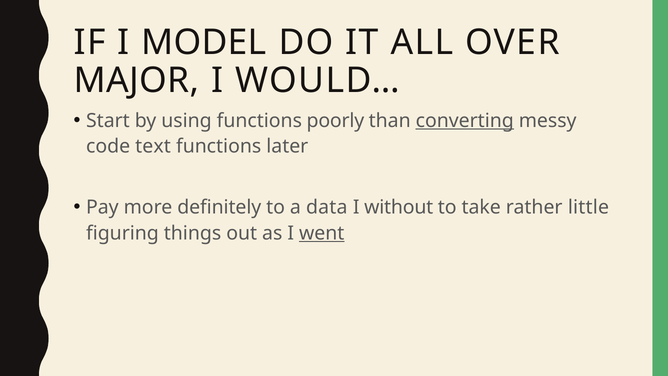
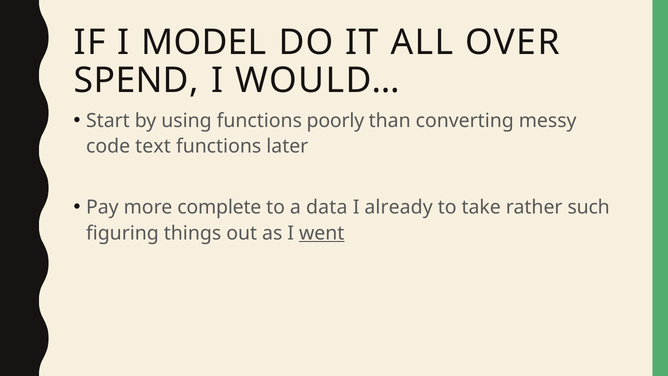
MAJOR: MAJOR -> SPEND
converting underline: present -> none
definitely: definitely -> complete
without: without -> already
little: little -> such
